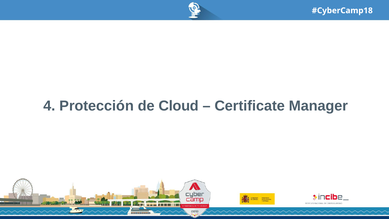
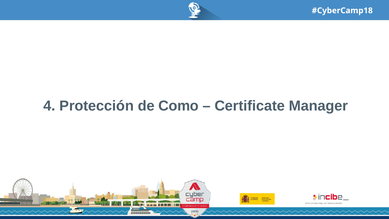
Cloud: Cloud -> Como
